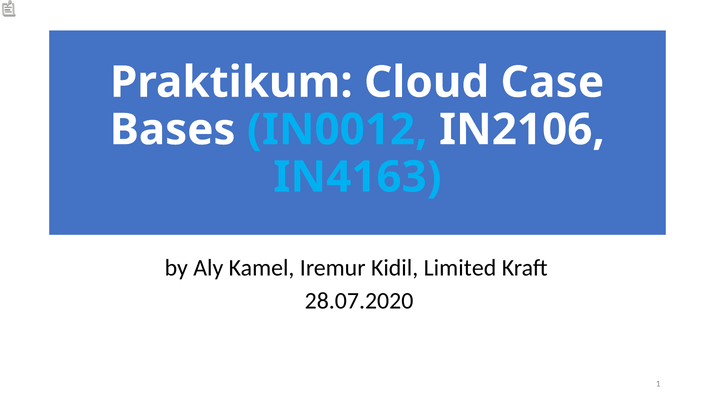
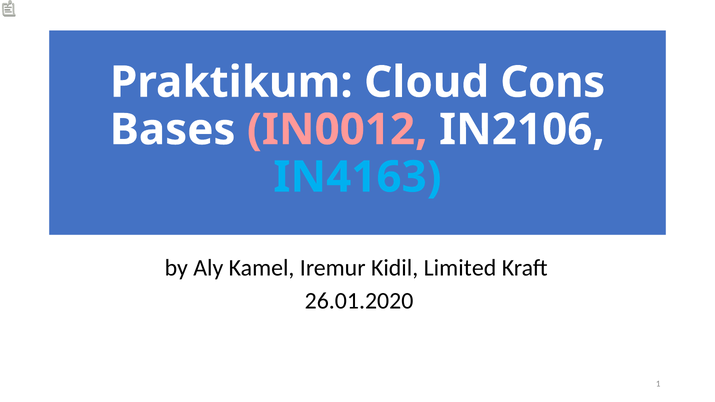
Case: Case -> Cons
IN0012 colour: light blue -> pink
28.07.2020: 28.07.2020 -> 26.01.2020
